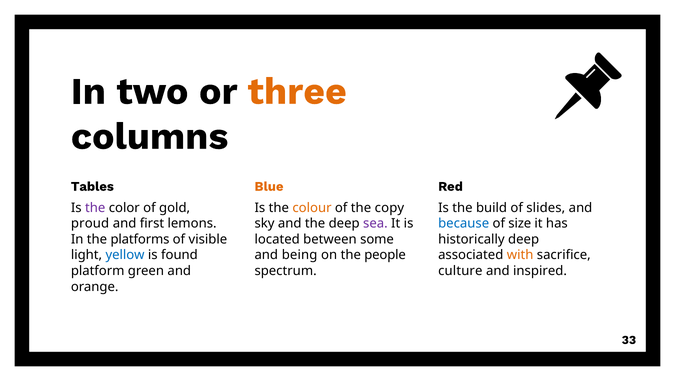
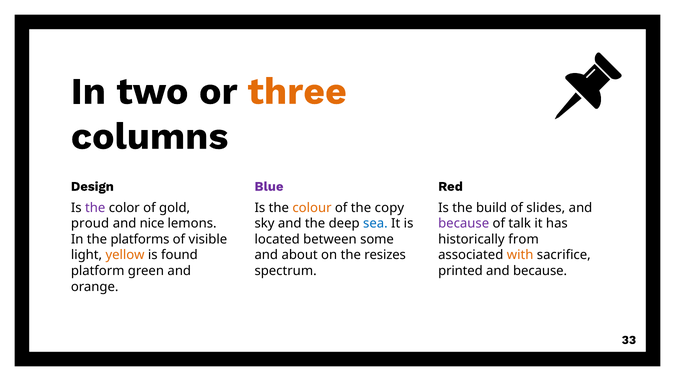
Tables: Tables -> Design
Blue colour: orange -> purple
first: first -> nice
sea colour: purple -> blue
because at (464, 223) colour: blue -> purple
size: size -> talk
historically deep: deep -> from
yellow colour: blue -> orange
being: being -> about
people: people -> resizes
culture: culture -> printed
inspired at (540, 271): inspired -> because
